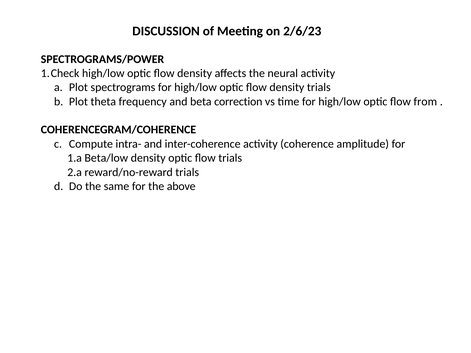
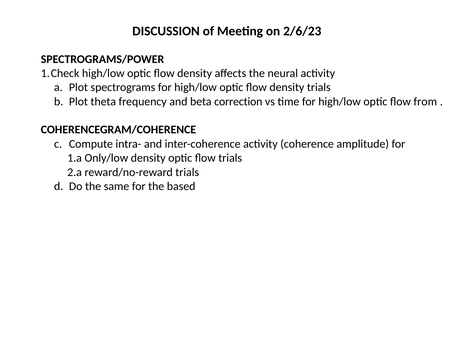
Beta/low: Beta/low -> Only/low
above: above -> based
